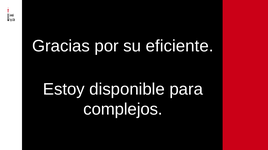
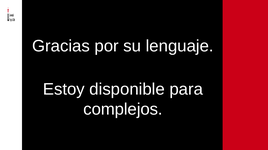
eficiente: eficiente -> lenguaje
